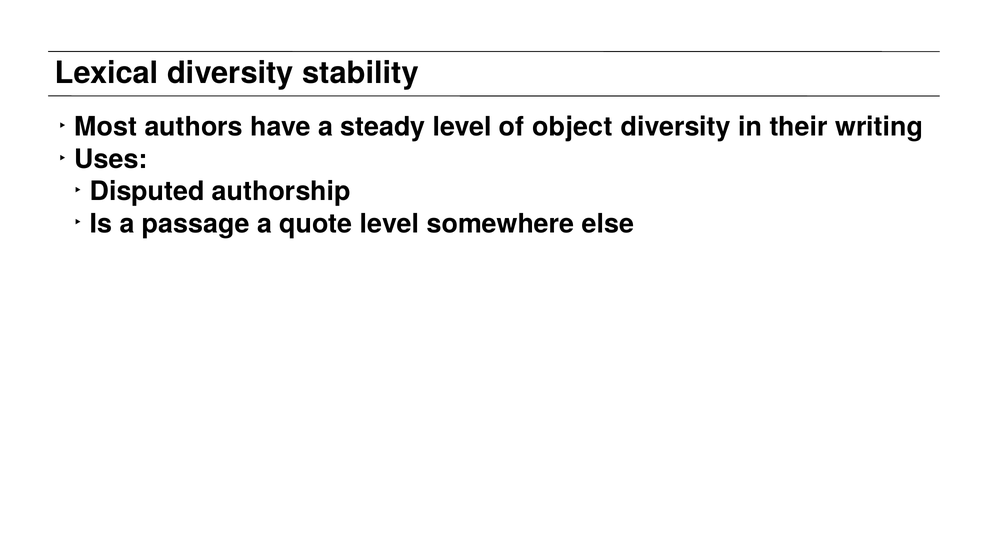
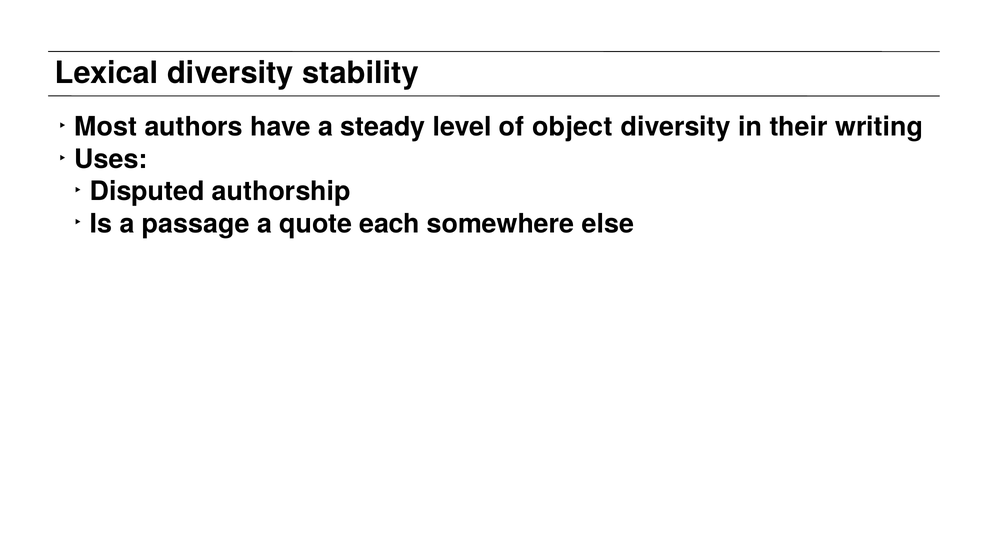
quote level: level -> each
